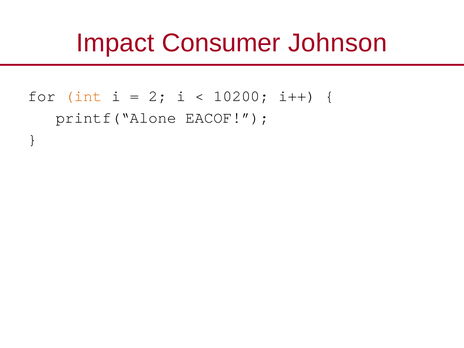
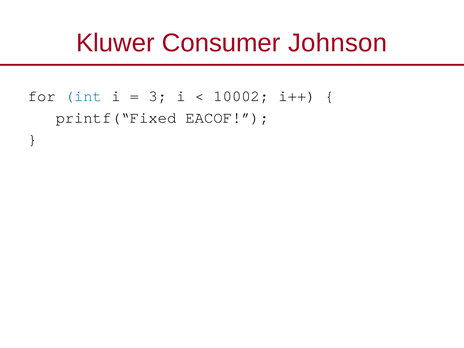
Impact: Impact -> Kluwer
int colour: orange -> blue
2: 2 -> 3
10200: 10200 -> 10002
printf(“Alone: printf(“Alone -> printf(“Fixed
